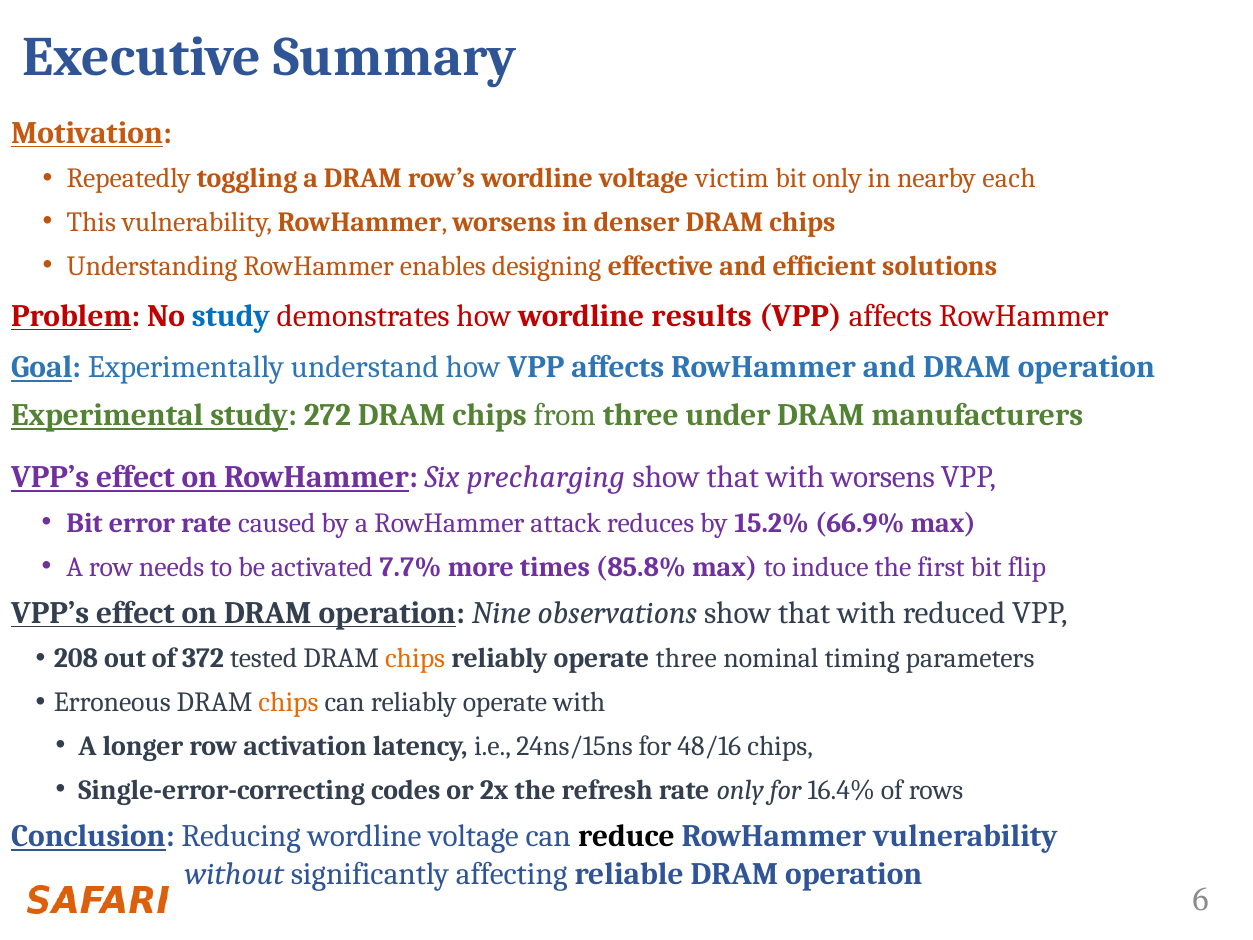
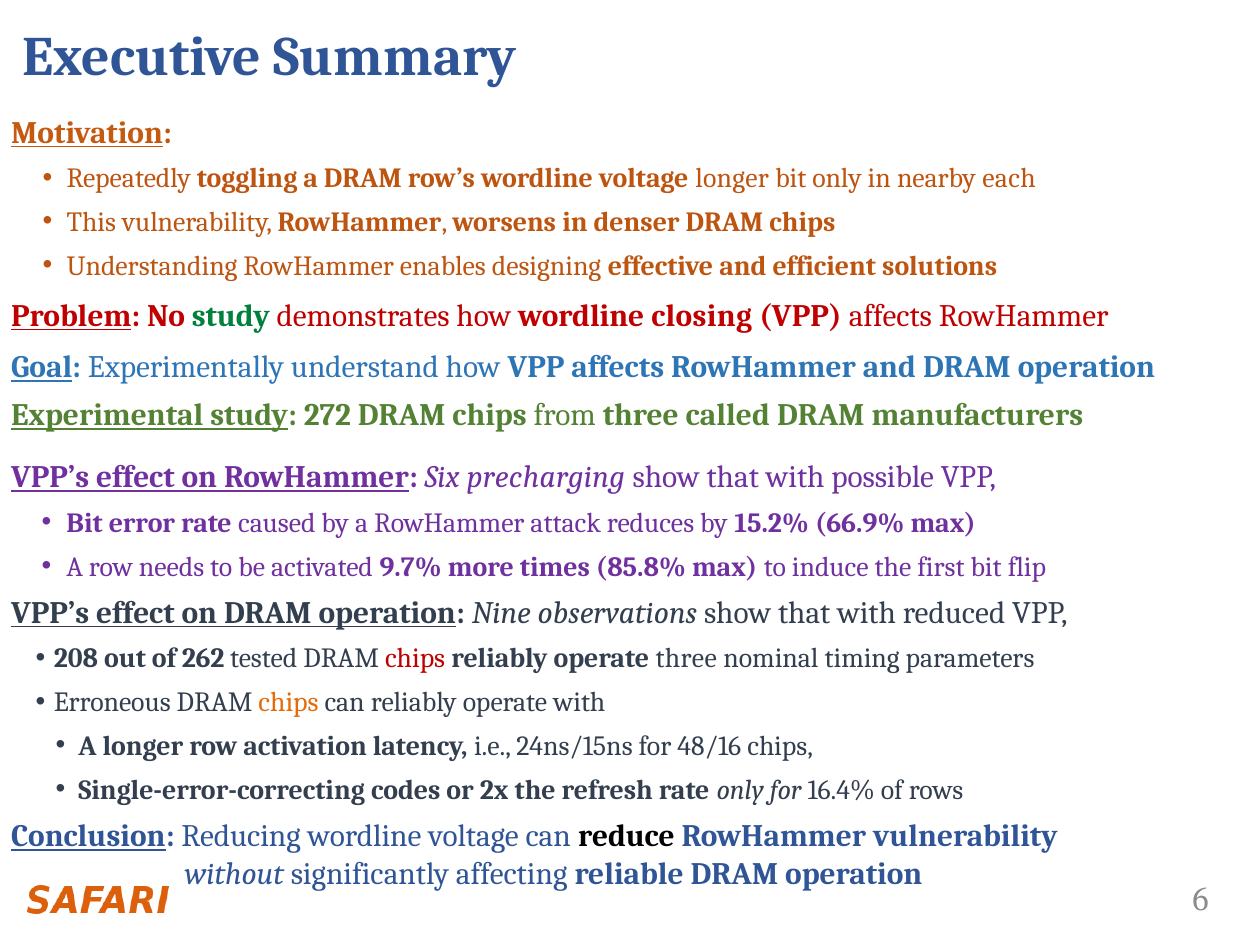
voltage victim: victim -> longer
study at (231, 316) colour: blue -> green
results: results -> closing
under: under -> called
with worsens: worsens -> possible
7.7%: 7.7% -> 9.7%
372: 372 -> 262
chips at (415, 659) colour: orange -> red
